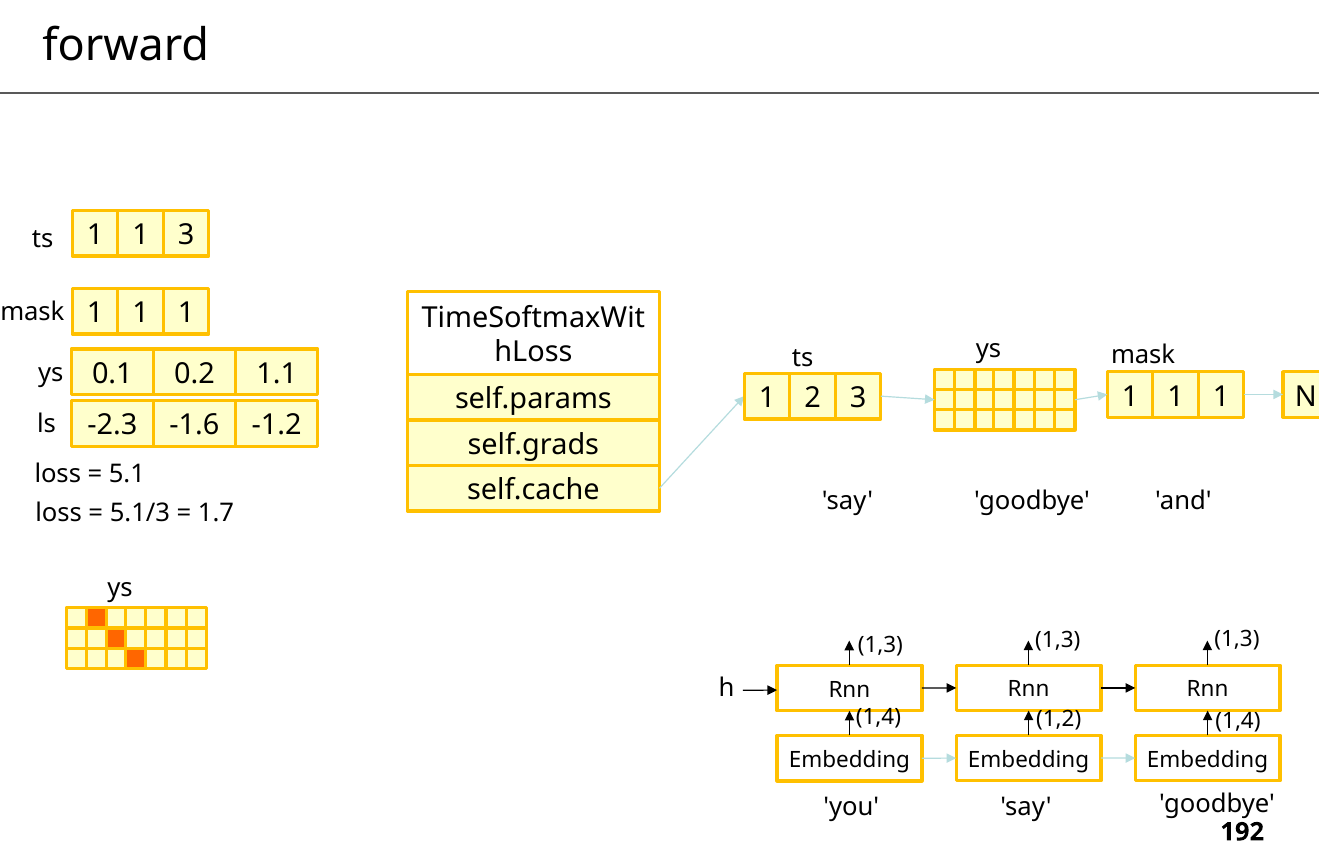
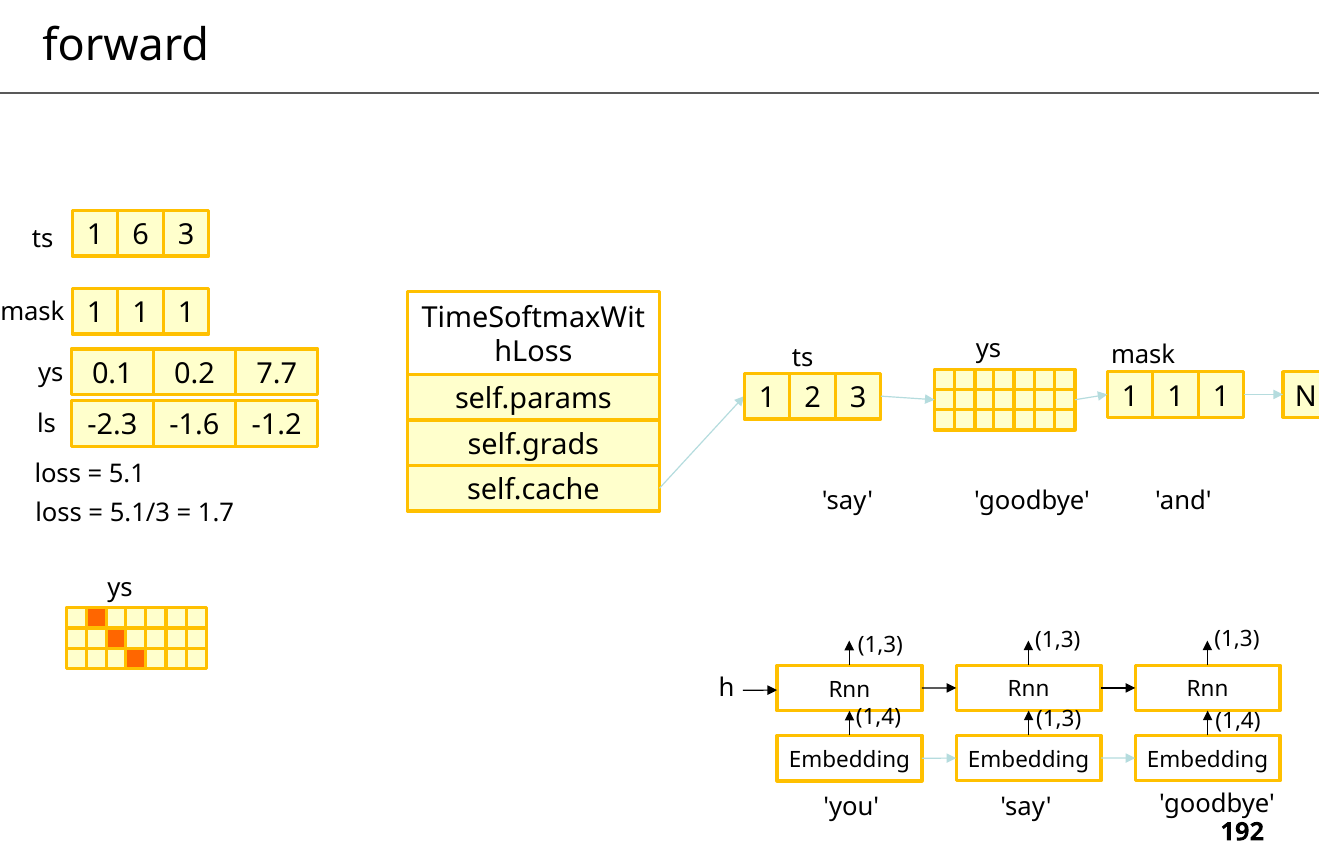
ts 1 1: 1 -> 6
1.1: 1.1 -> 7.7
1,2 at (1059, 719): 1,2 -> 1,3
